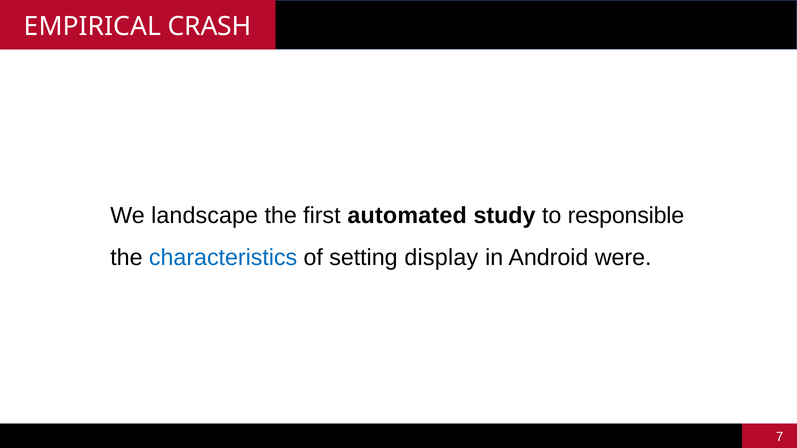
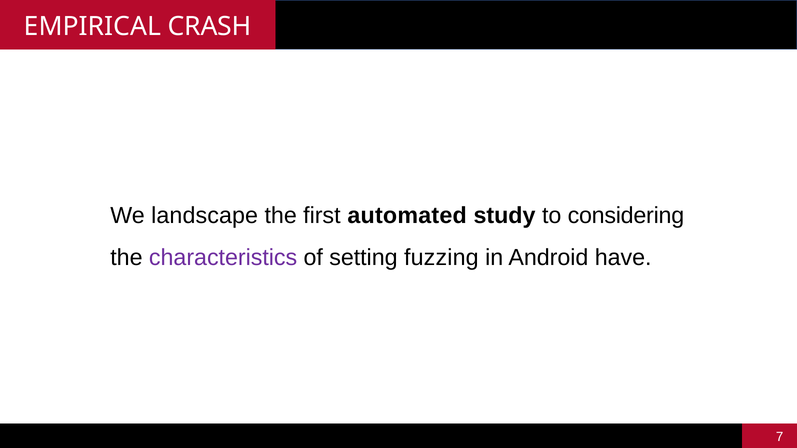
responsible: responsible -> considering
characteristics colour: blue -> purple
display: display -> fuzzing
were: were -> have
